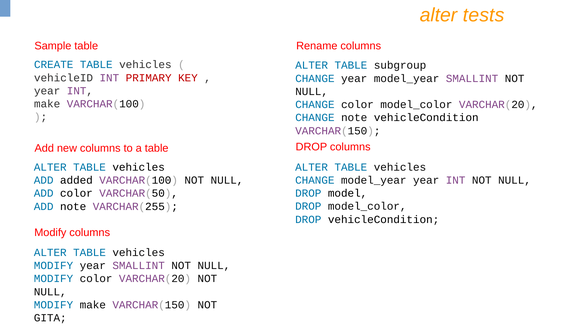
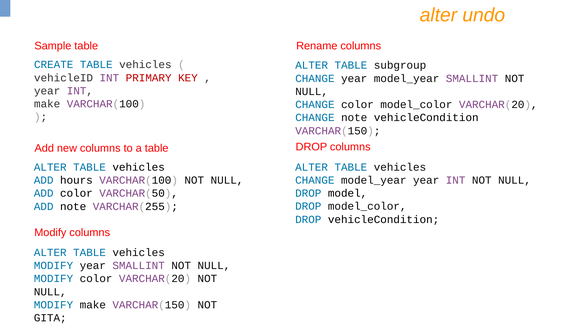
tests: tests -> undo
added: added -> hours
